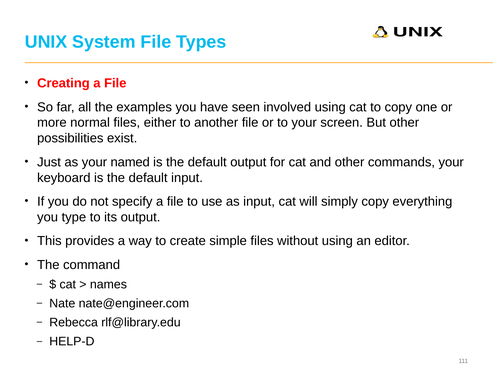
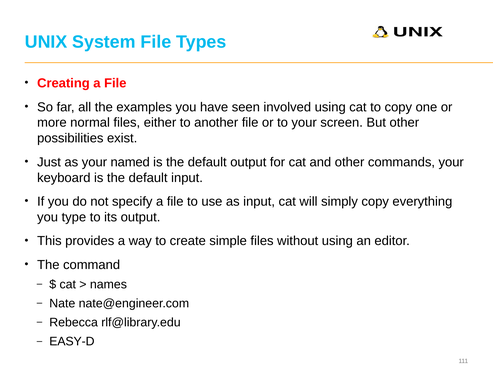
HELP-D: HELP-D -> EASY-D
